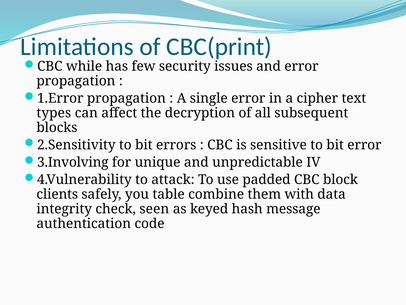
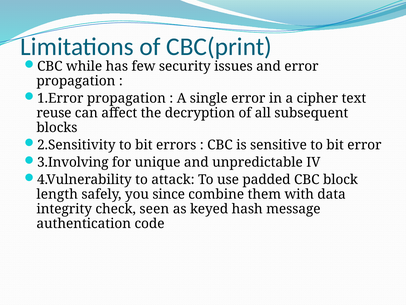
types: types -> reuse
clients: clients -> length
table: table -> since
